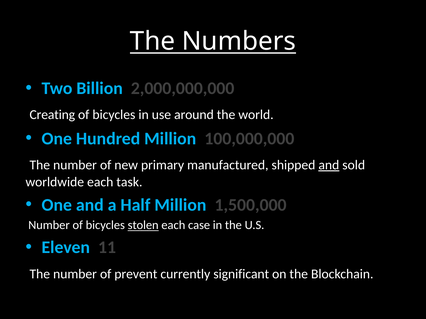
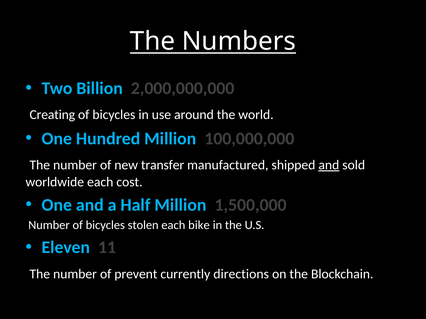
primary: primary -> transfer
task: task -> cost
stolen underline: present -> none
case: case -> bike
significant: significant -> directions
